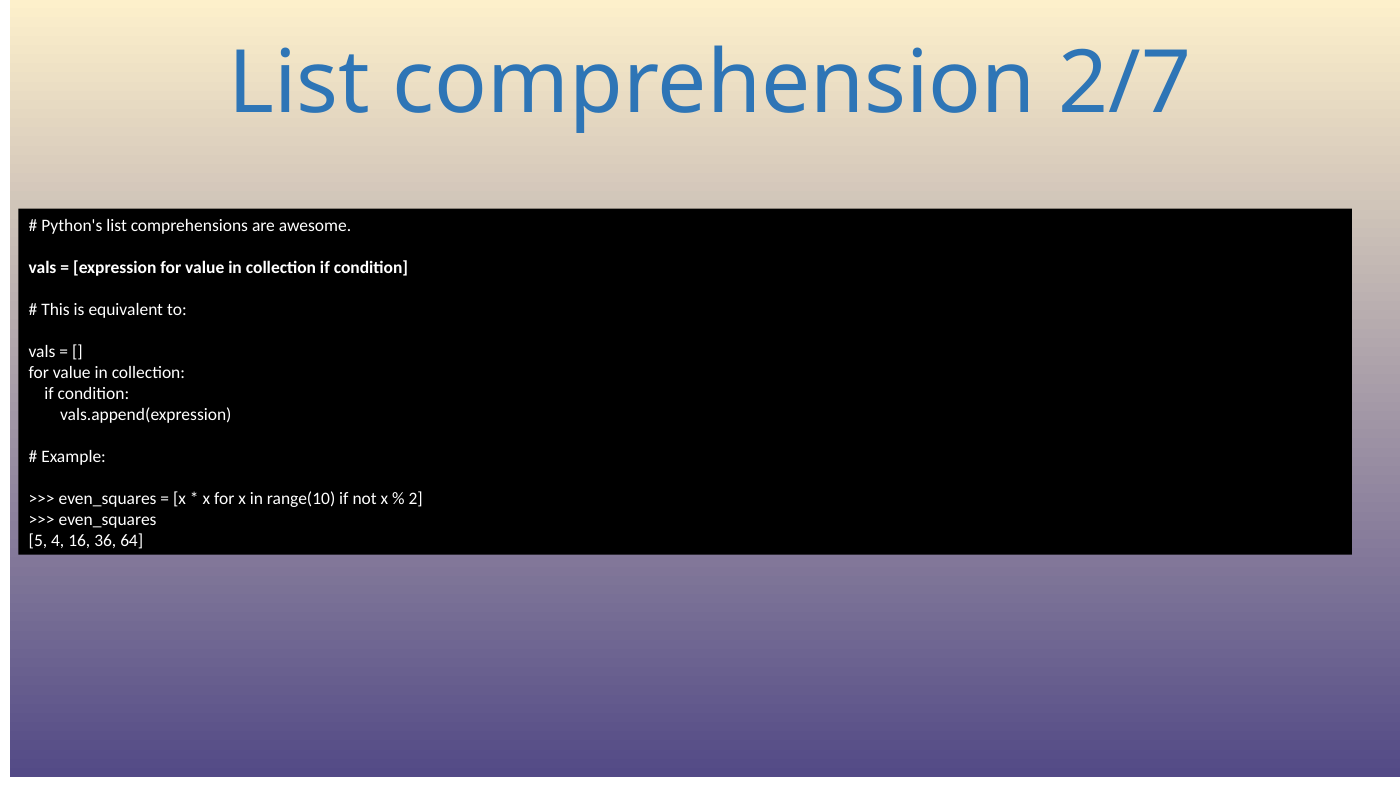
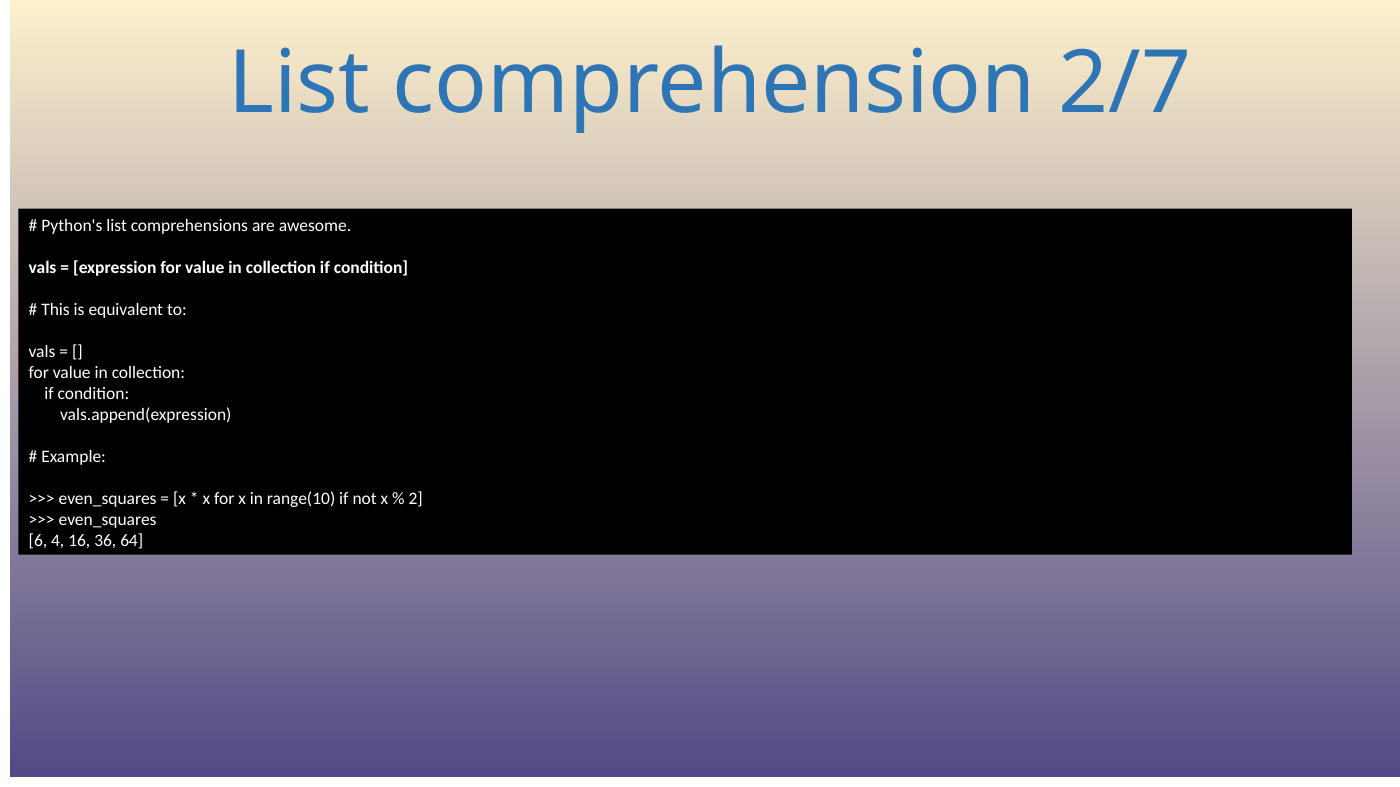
5: 5 -> 6
